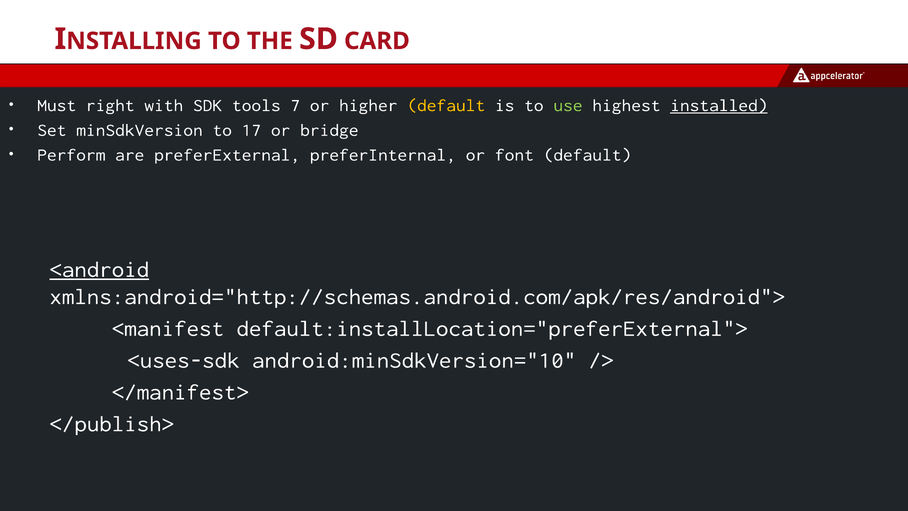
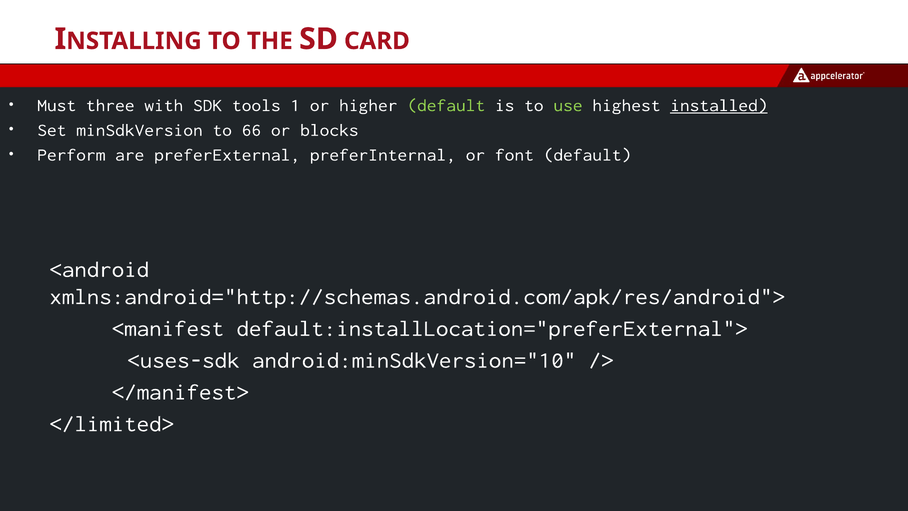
right: right -> three
7: 7 -> 1
default at (446, 105) colour: yellow -> light green
17: 17 -> 66
bridge: bridge -> blocks
<android underline: present -> none
</publish>: </publish> -> </limited>
